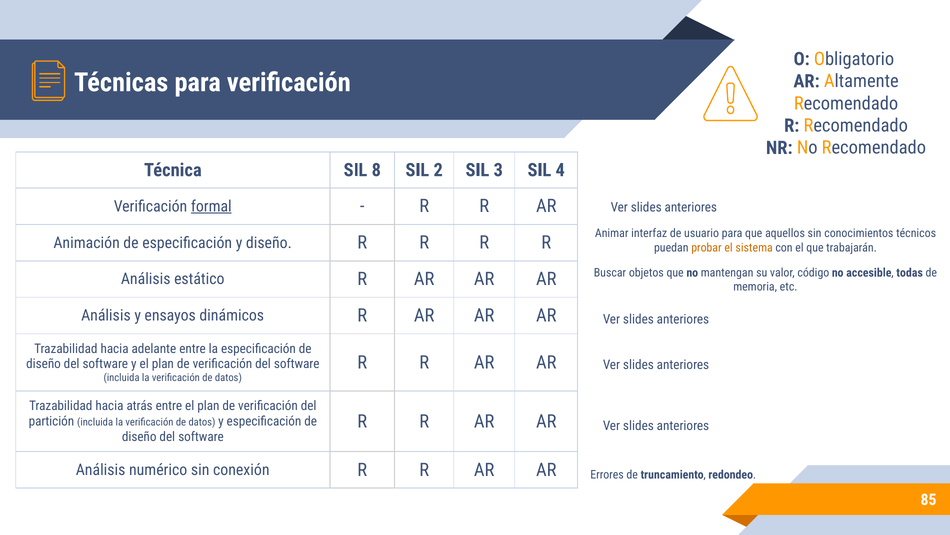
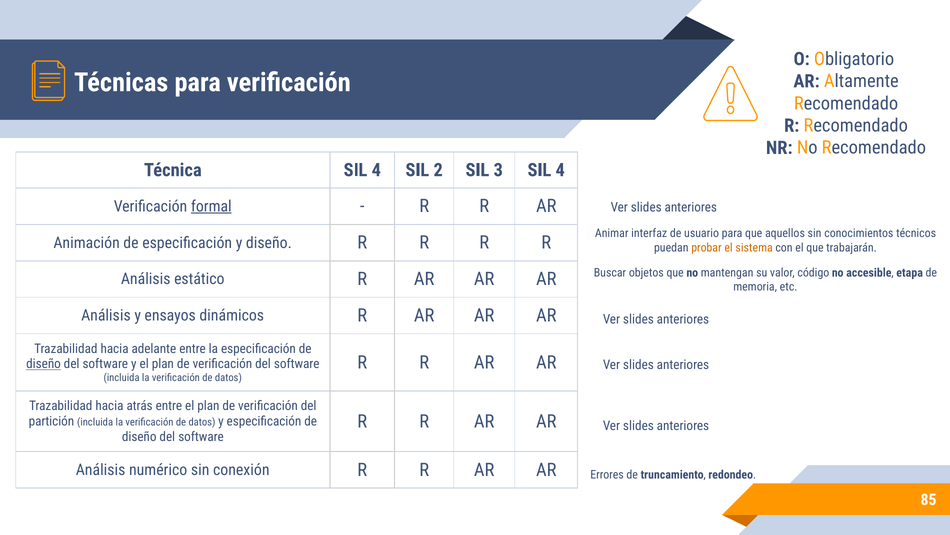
Técnica SIL 8: 8 -> 4
todas: todas -> etapa
diseño at (44, 364) underline: none -> present
